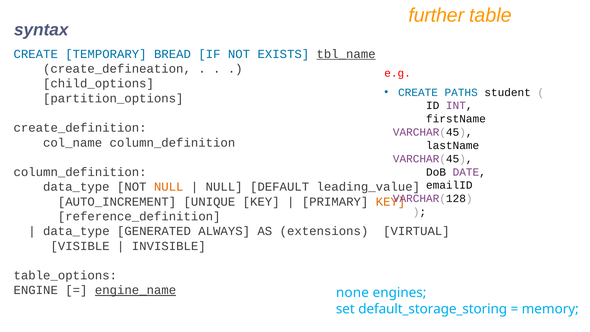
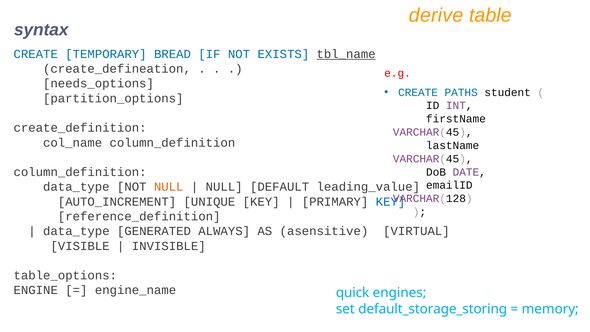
further: further -> derive
child_options: child_options -> needs_options
KEY at (391, 202) colour: orange -> blue
extensions: extensions -> asensitive
engine_name underline: present -> none
none: none -> quick
